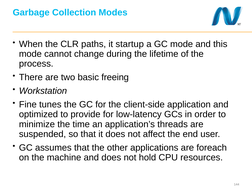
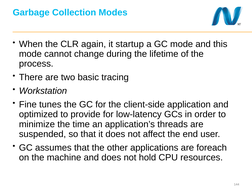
paths: paths -> again
freeing: freeing -> tracing
